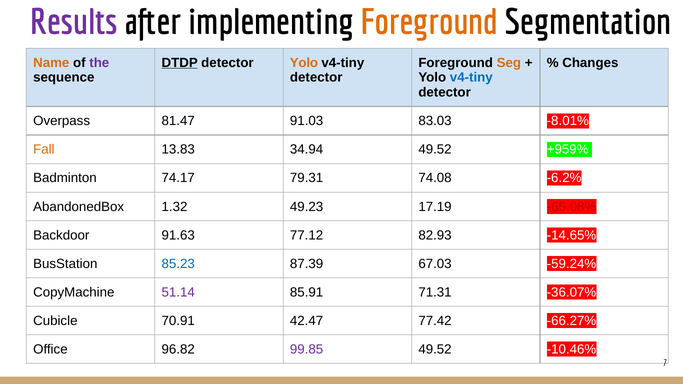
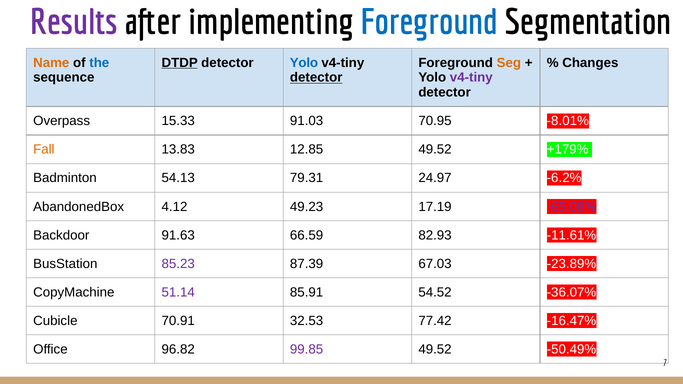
Foreground at (429, 22) colour: orange -> blue
the colour: purple -> blue
Yolo at (304, 63) colour: orange -> blue
detector at (316, 78) underline: none -> present
v4-tiny at (471, 78) colour: blue -> purple
81.47: 81.47 -> 15.33
83.03: 83.03 -> 70.95
34.94: 34.94 -> 12.85
+959%: +959% -> +179%
74.17: 74.17 -> 54.13
74.08: 74.08 -> 24.97
1.32: 1.32 -> 4.12
-65.08% colour: red -> purple
77.12: 77.12 -> 66.59
-14.65%: -14.65% -> -11.61%
85.23 colour: blue -> purple
-59.24%: -59.24% -> -23.89%
71.31: 71.31 -> 54.52
42.47: 42.47 -> 32.53
-66.27%: -66.27% -> -16.47%
-10.46%: -10.46% -> -50.49%
